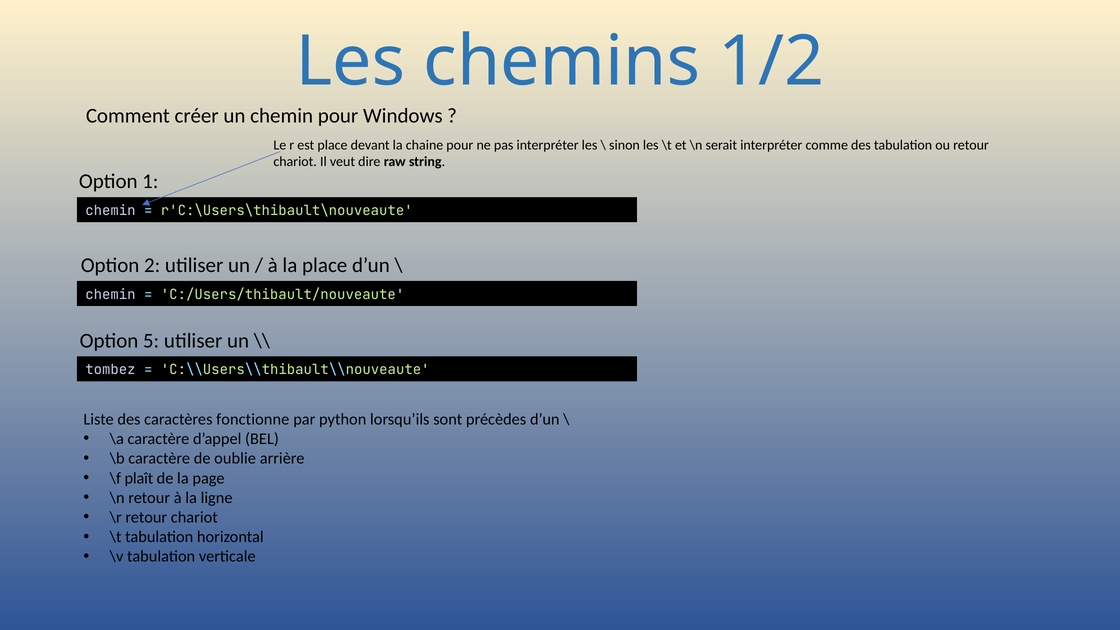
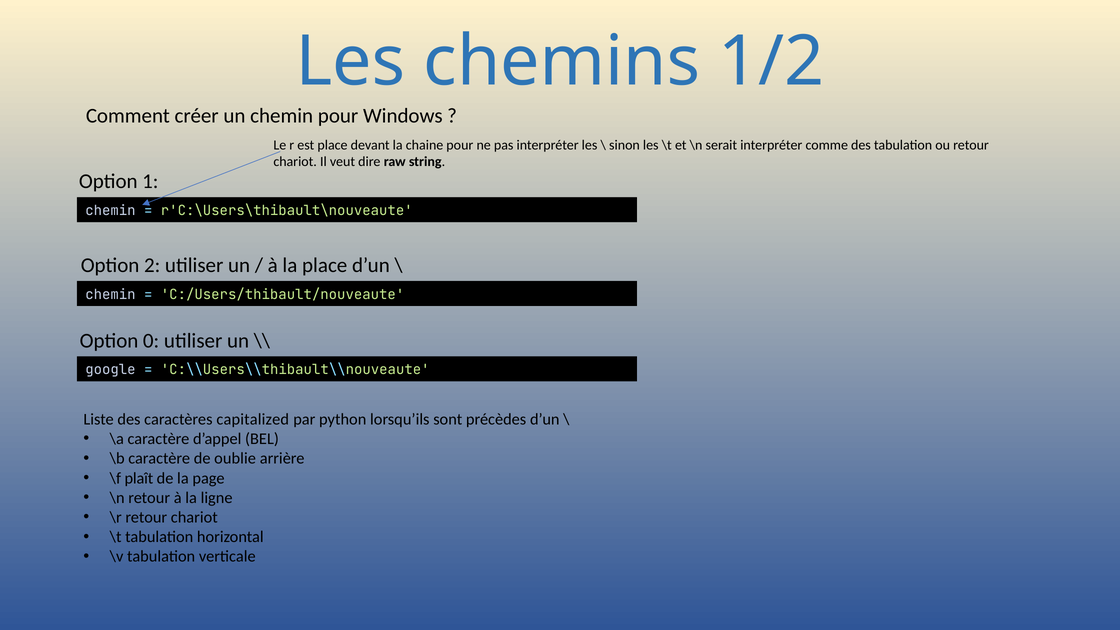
5: 5 -> 0
tombez: tombez -> google
fonctionne: fonctionne -> capitalized
